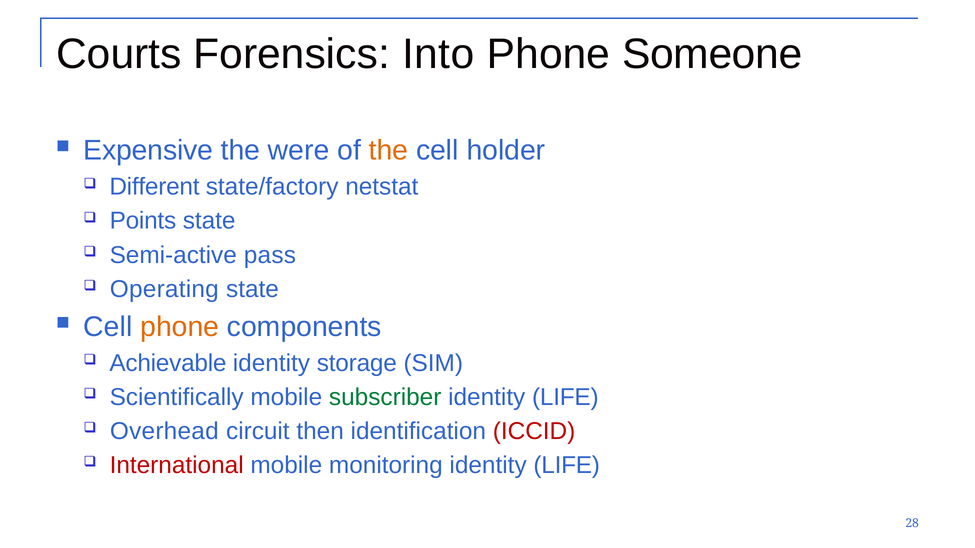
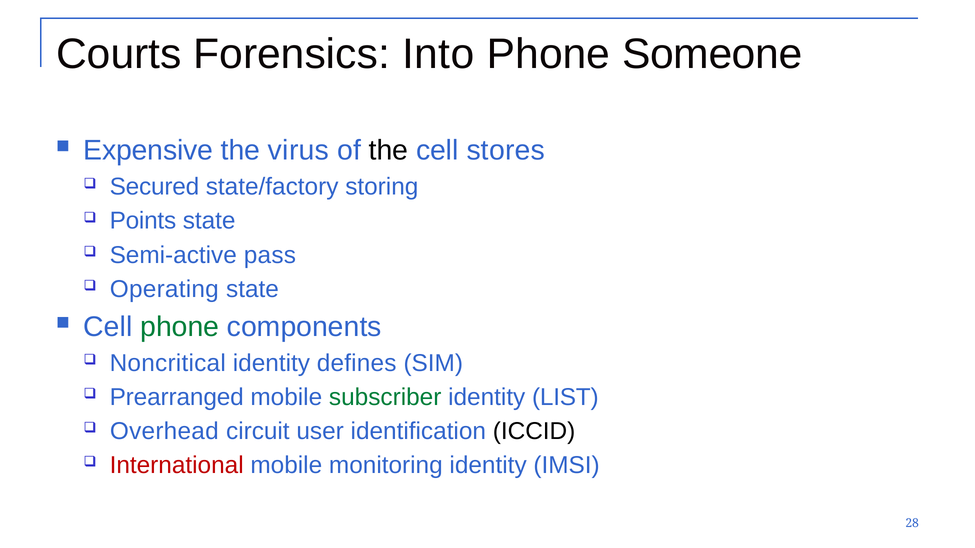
were: were -> virus
the at (389, 151) colour: orange -> black
holder: holder -> stores
Different: Different -> Secured
netstat: netstat -> storing
phone at (180, 327) colour: orange -> green
Achievable: Achievable -> Noncritical
storage: storage -> defines
Scientifically: Scientifically -> Prearranged
LIFE at (565, 397): LIFE -> LIST
then: then -> user
ICCID colour: red -> black
LIFE at (567, 466): LIFE -> IMSI
